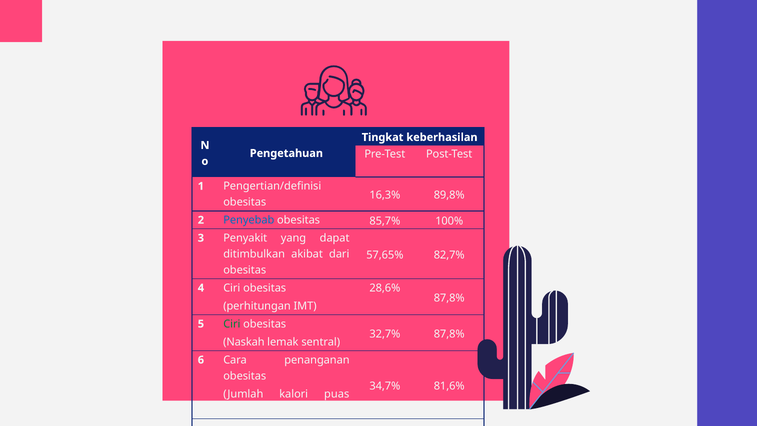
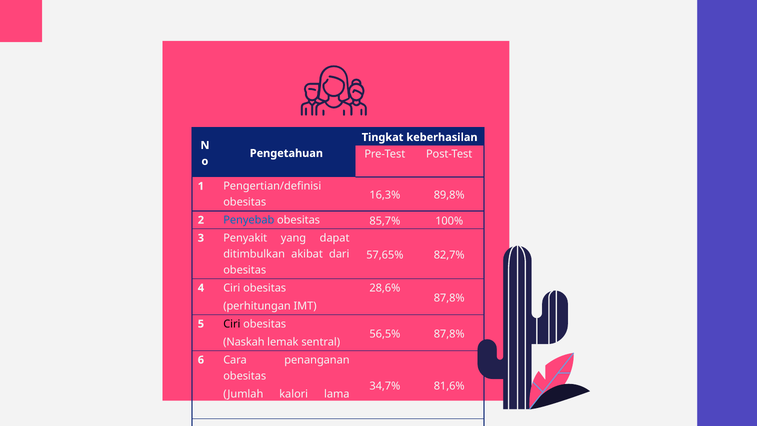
Ciri at (232, 324) colour: green -> black
32,7%: 32,7% -> 56,5%
puas: puas -> lama
